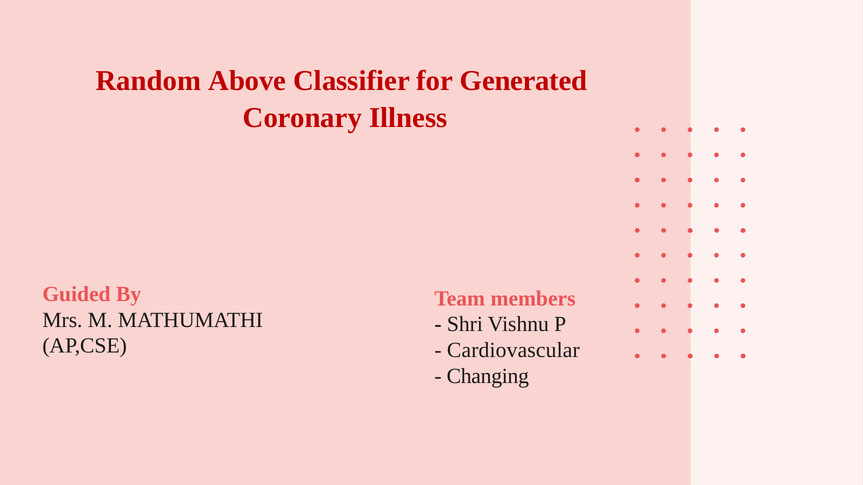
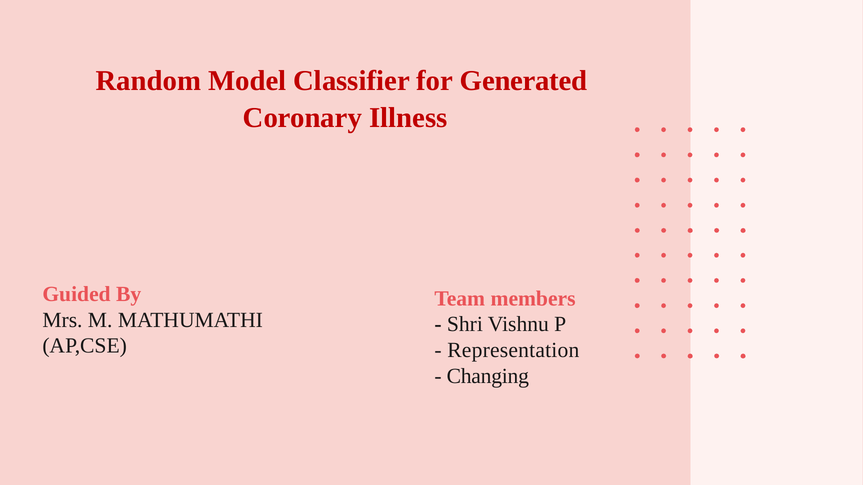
Above: Above -> Model
Cardiovascular: Cardiovascular -> Representation
